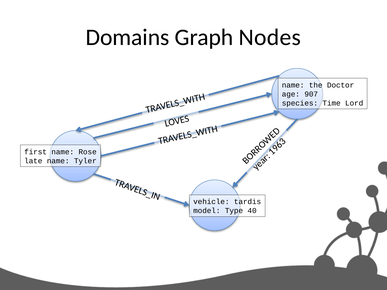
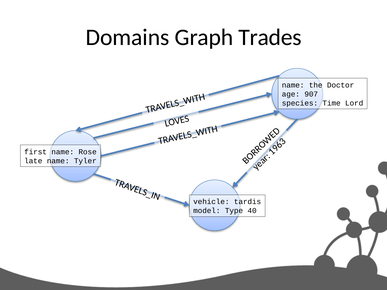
Nodes: Nodes -> Trades
